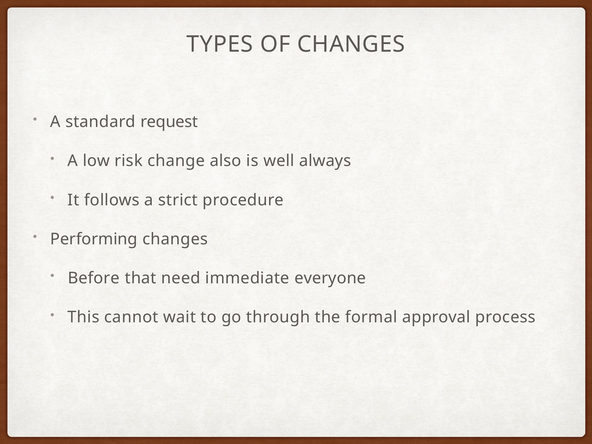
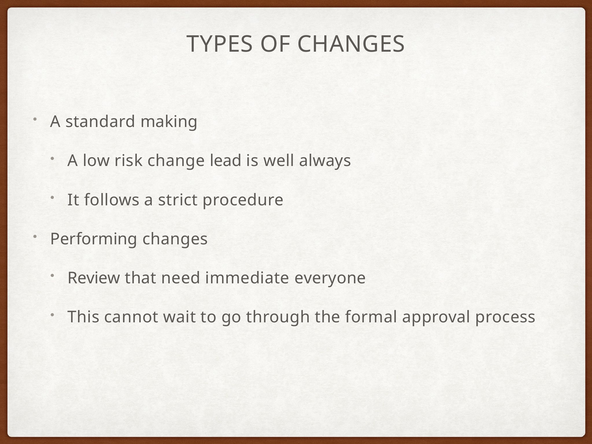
request: request -> making
also: also -> lead
Before: Before -> Review
